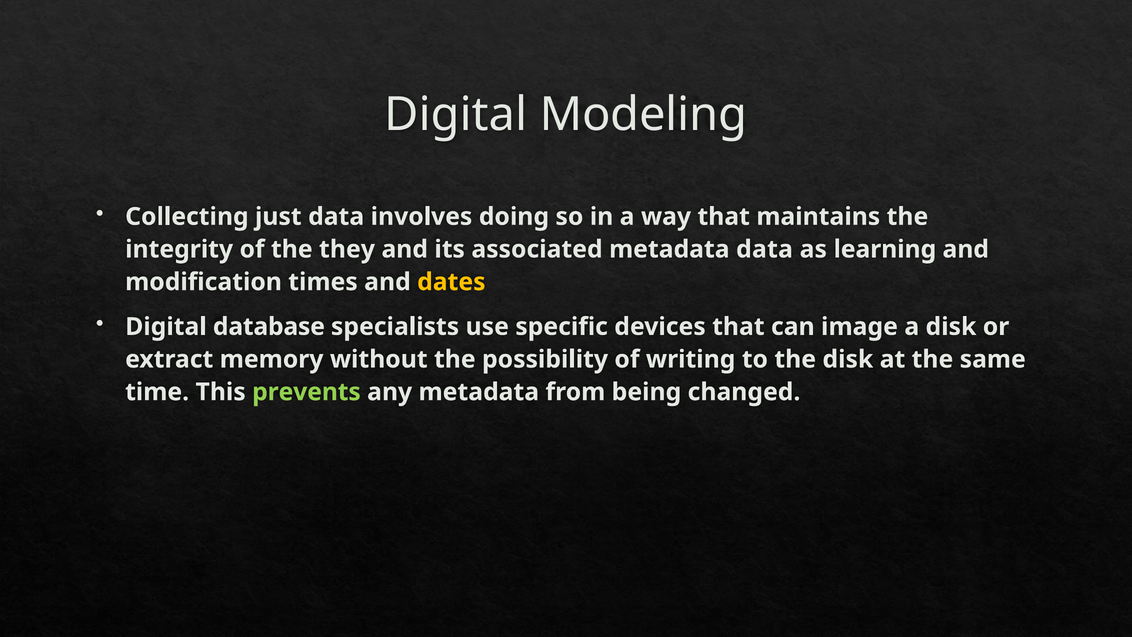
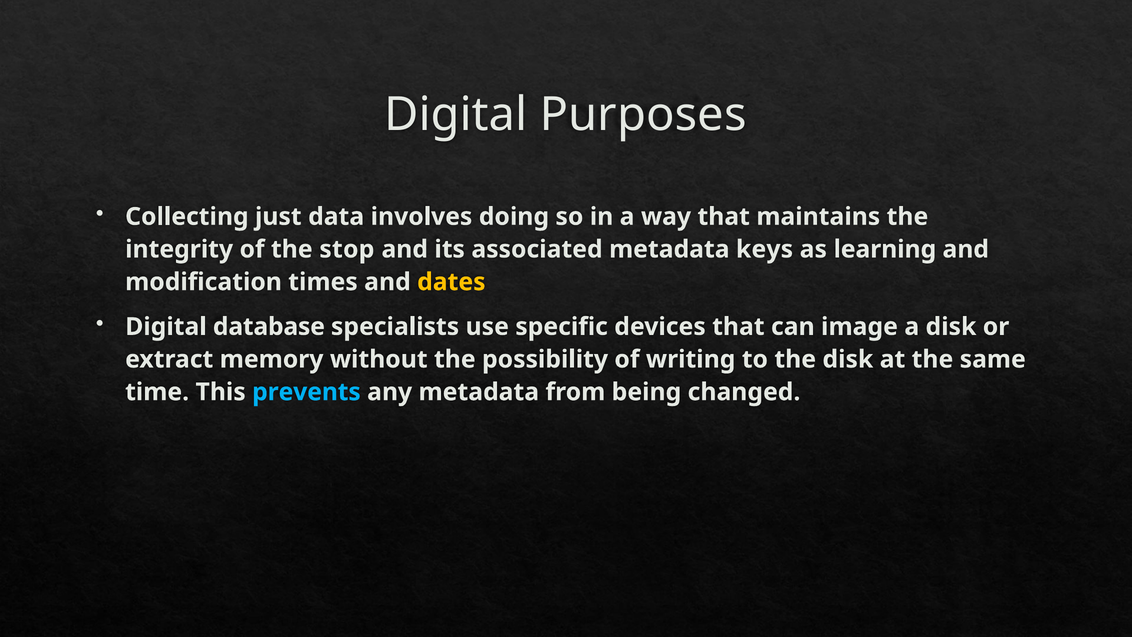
Modeling: Modeling -> Purposes
they: they -> stop
metadata data: data -> keys
prevents colour: light green -> light blue
